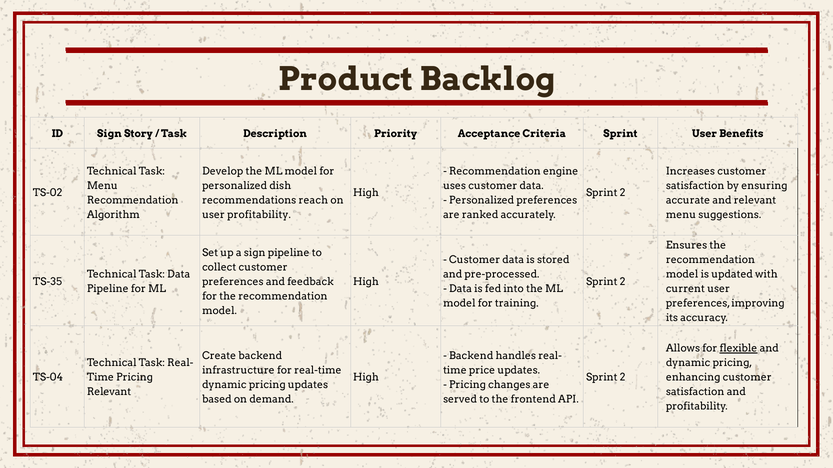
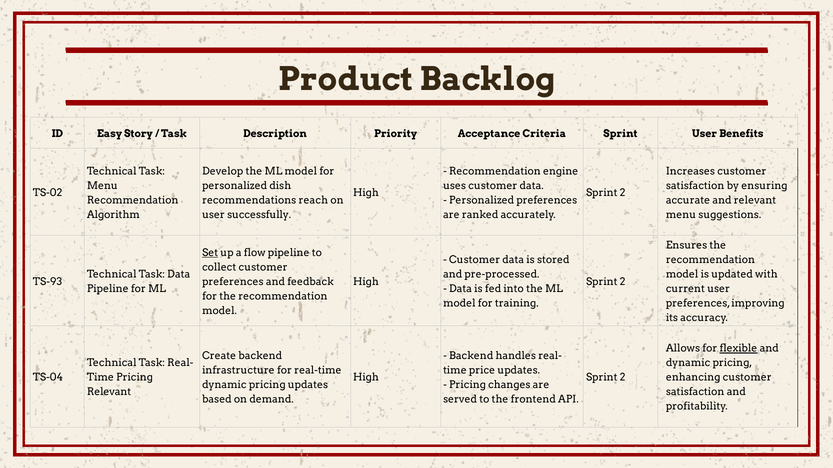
ID Sign: Sign -> Easy
user profitability: profitability -> successfully
Set underline: none -> present
a sign: sign -> flow
TS-35: TS-35 -> TS-93
